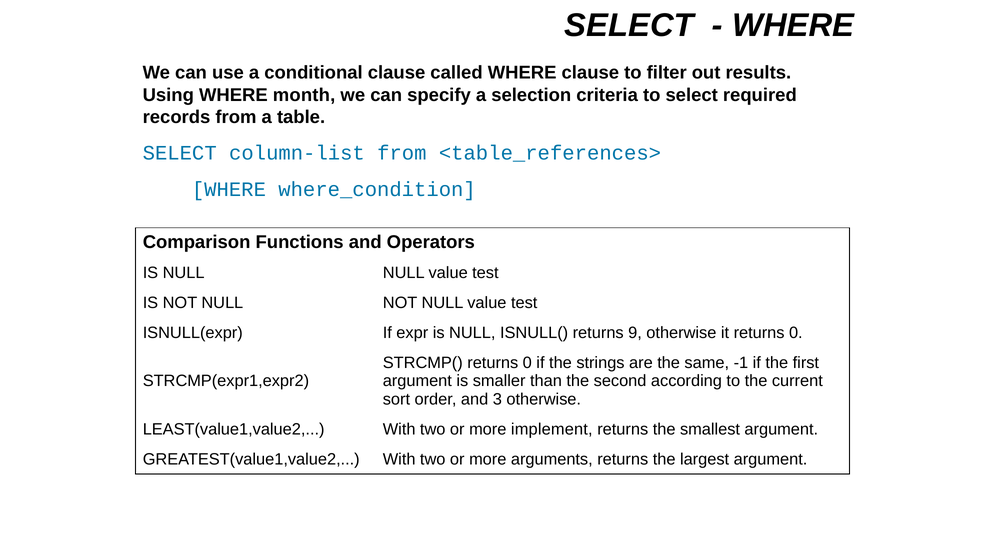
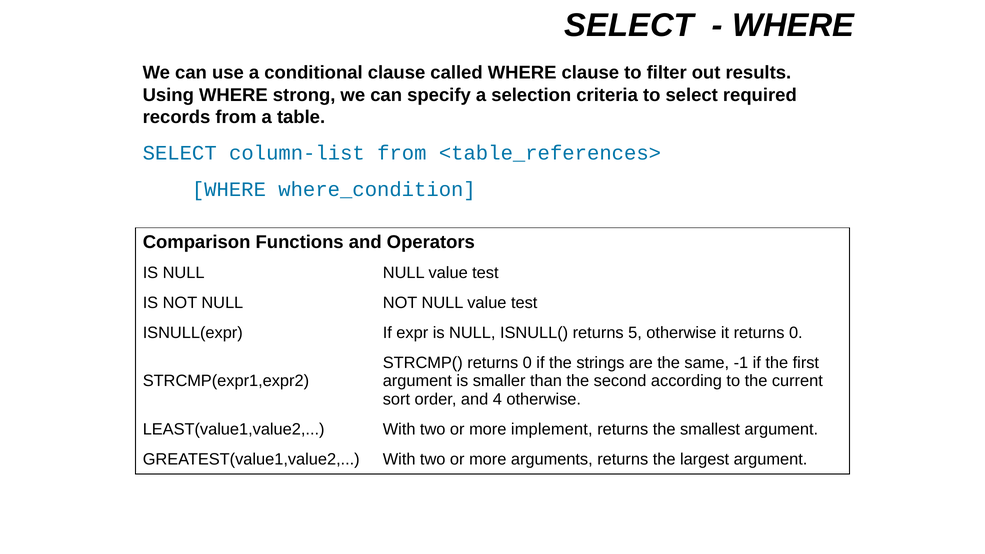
month: month -> strong
9: 9 -> 5
3: 3 -> 4
